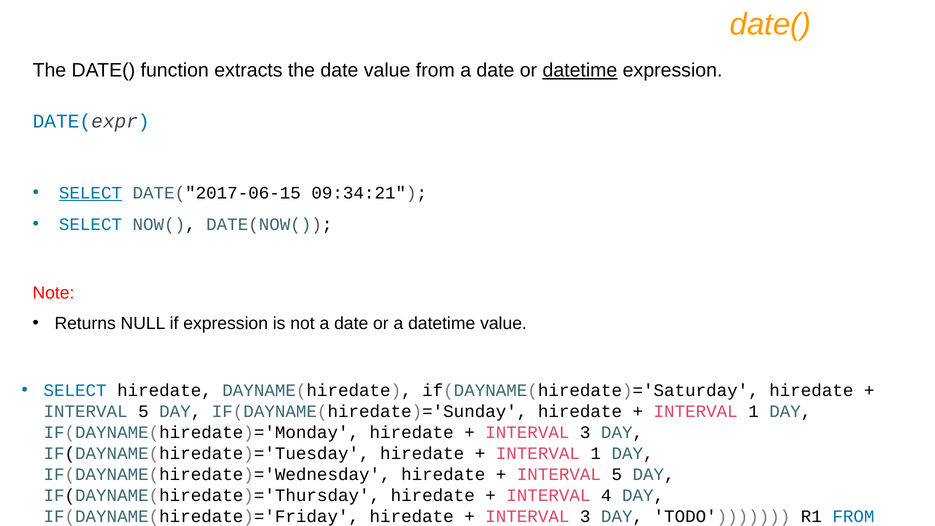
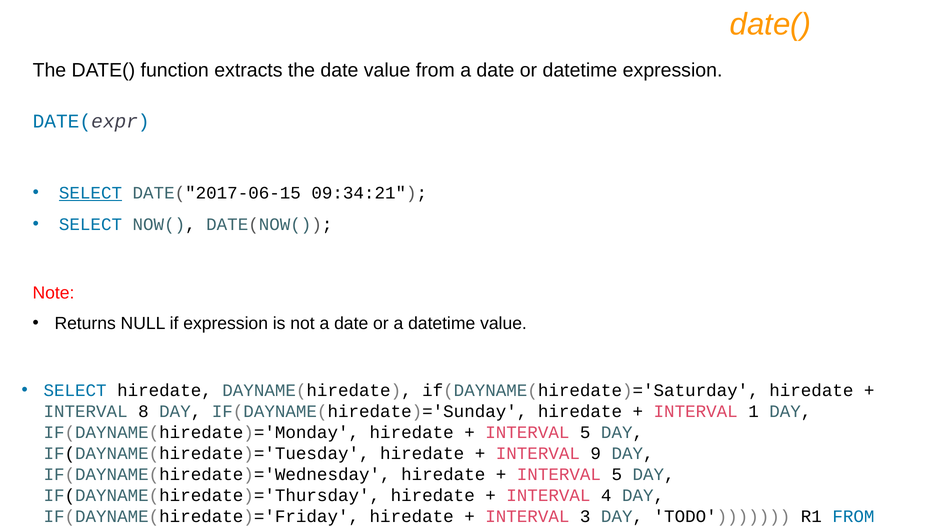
datetime at (580, 70) underline: present -> none
5 at (143, 411): 5 -> 8
3 at (585, 432): 3 -> 5
1 at (596, 453): 1 -> 9
